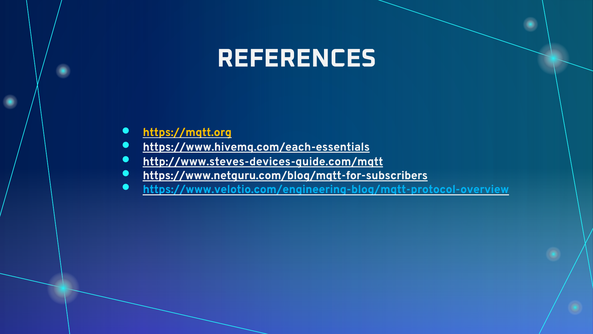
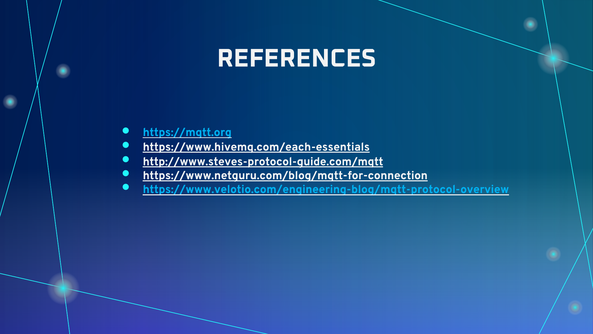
https://mqtt.org colour: yellow -> light blue
http://www.steves-devices-guide.com/mqtt: http://www.steves-devices-guide.com/mqtt -> http://www.steves-protocol-guide.com/mqtt
https://www.netguru.com/blog/mqtt-for-subscribers: https://www.netguru.com/blog/mqtt-for-subscribers -> https://www.netguru.com/blog/mqtt-for-connection
